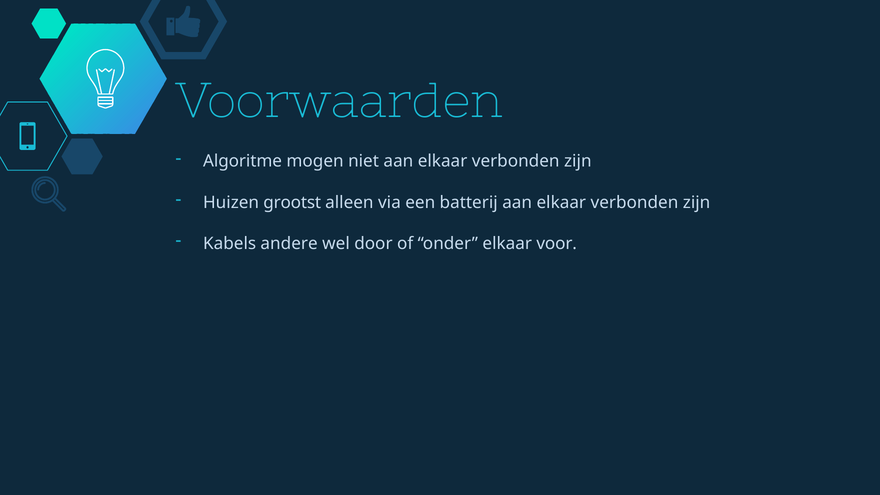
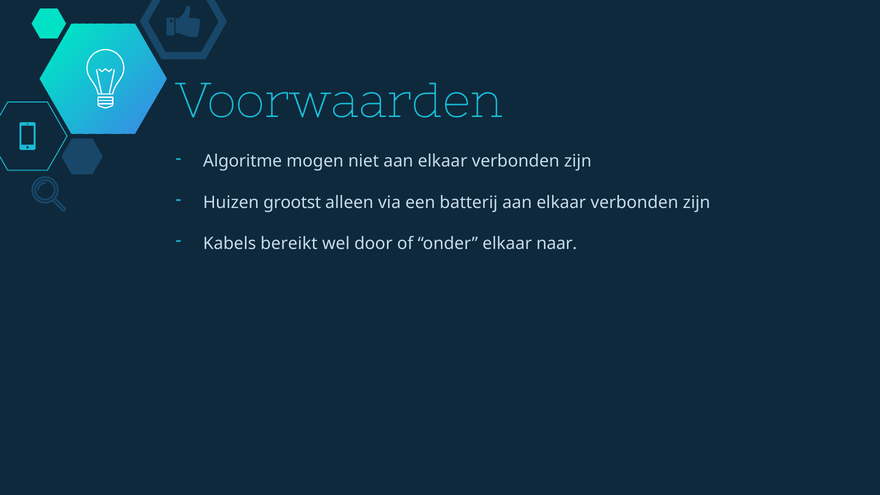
andere: andere -> bereikt
voor: voor -> naar
